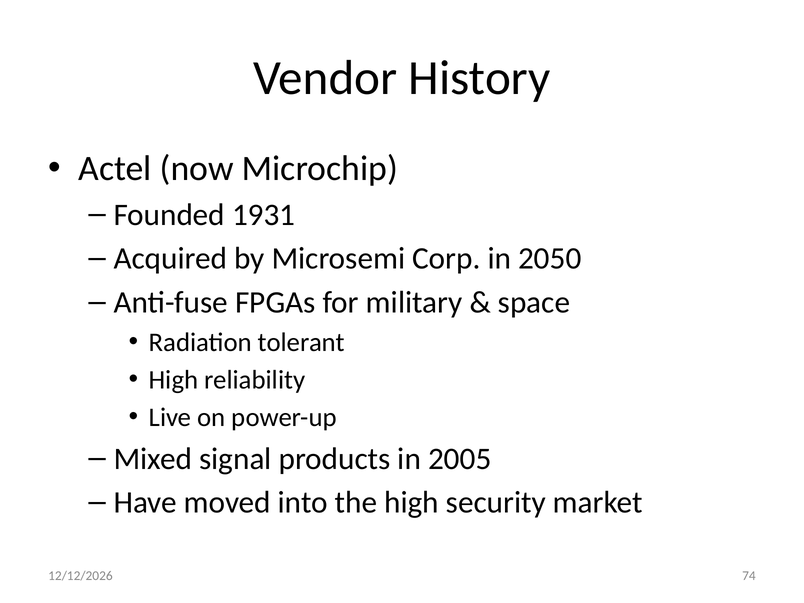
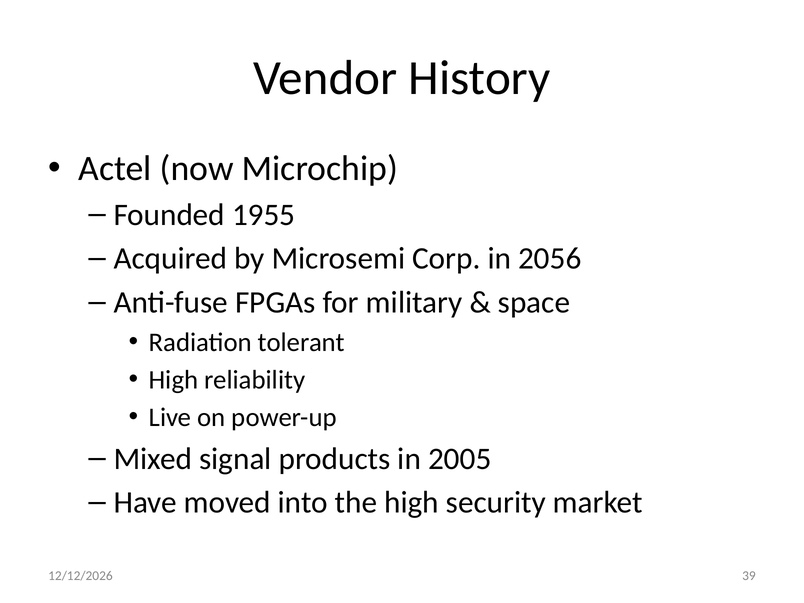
1931: 1931 -> 1955
2050: 2050 -> 2056
74: 74 -> 39
